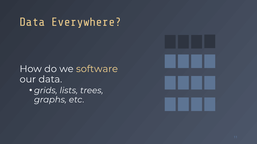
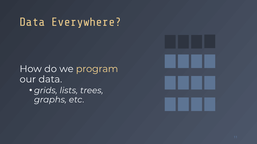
software: software -> program
